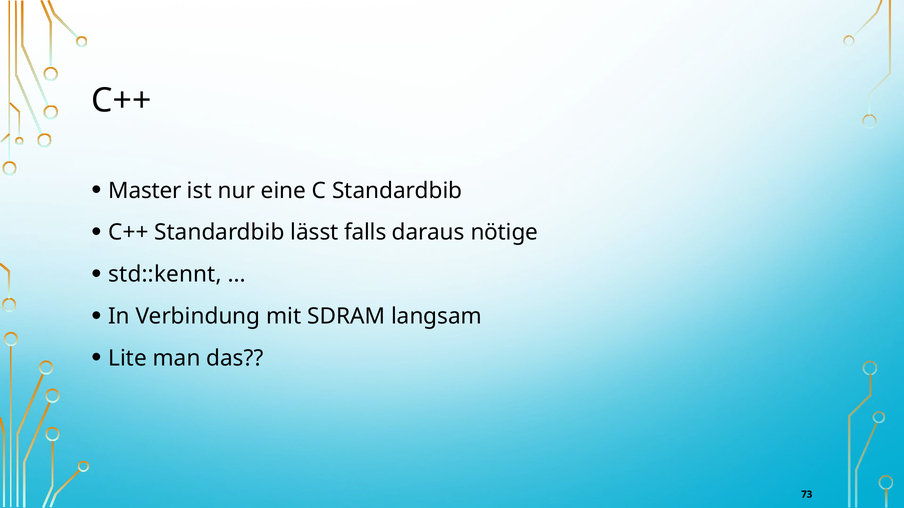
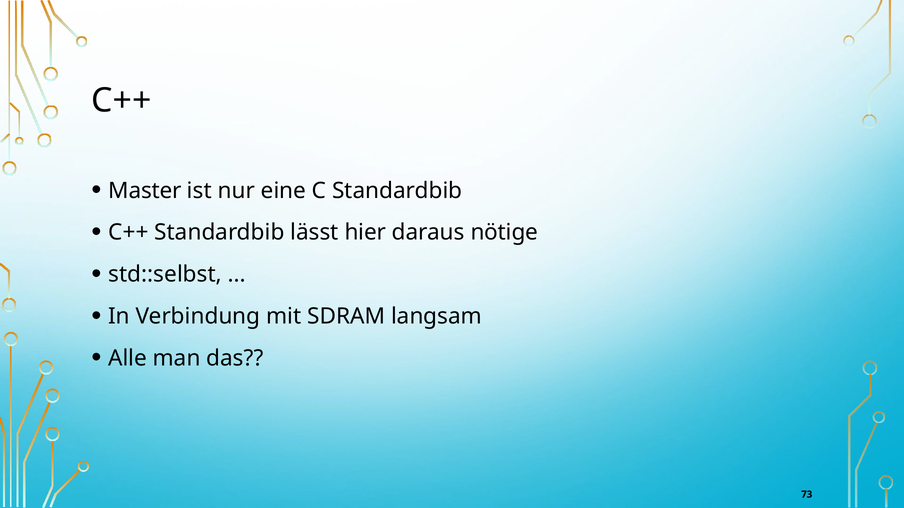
falls: falls -> hier
std::kennt: std::kennt -> std::selbst
Lite: Lite -> Alle
